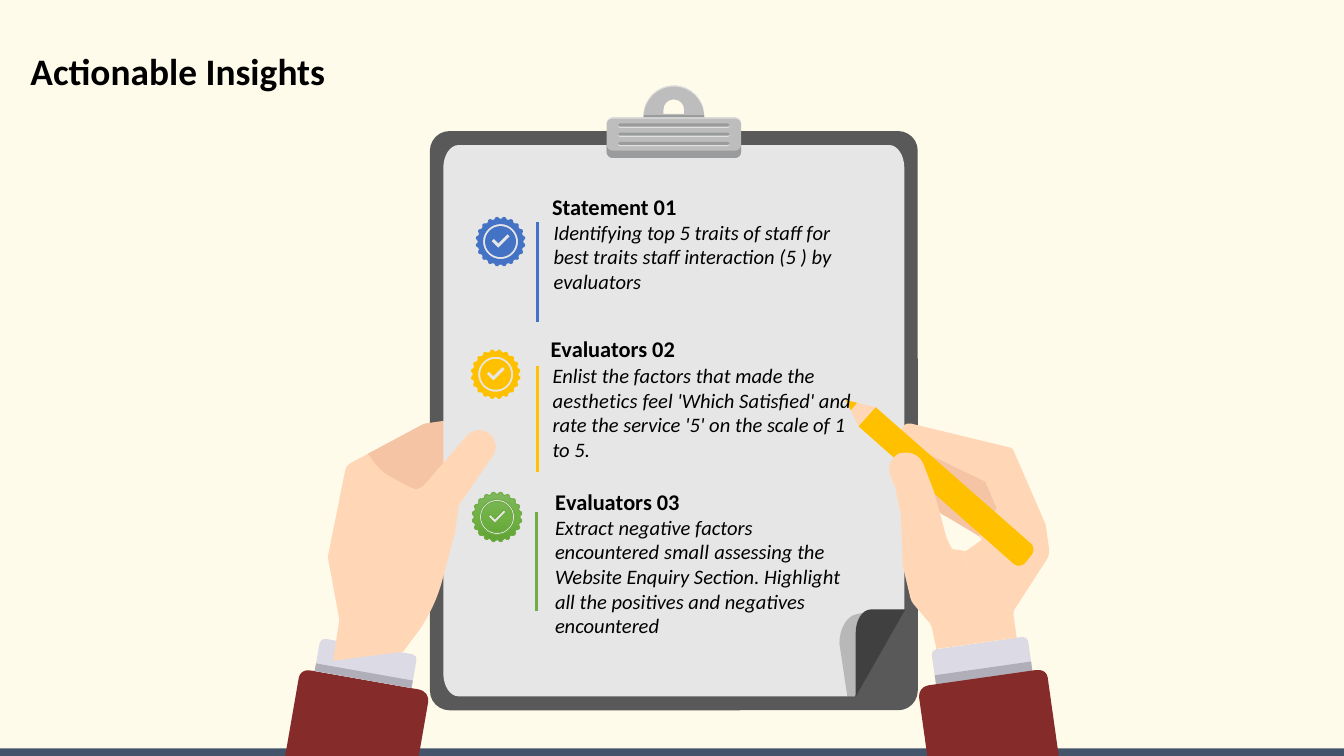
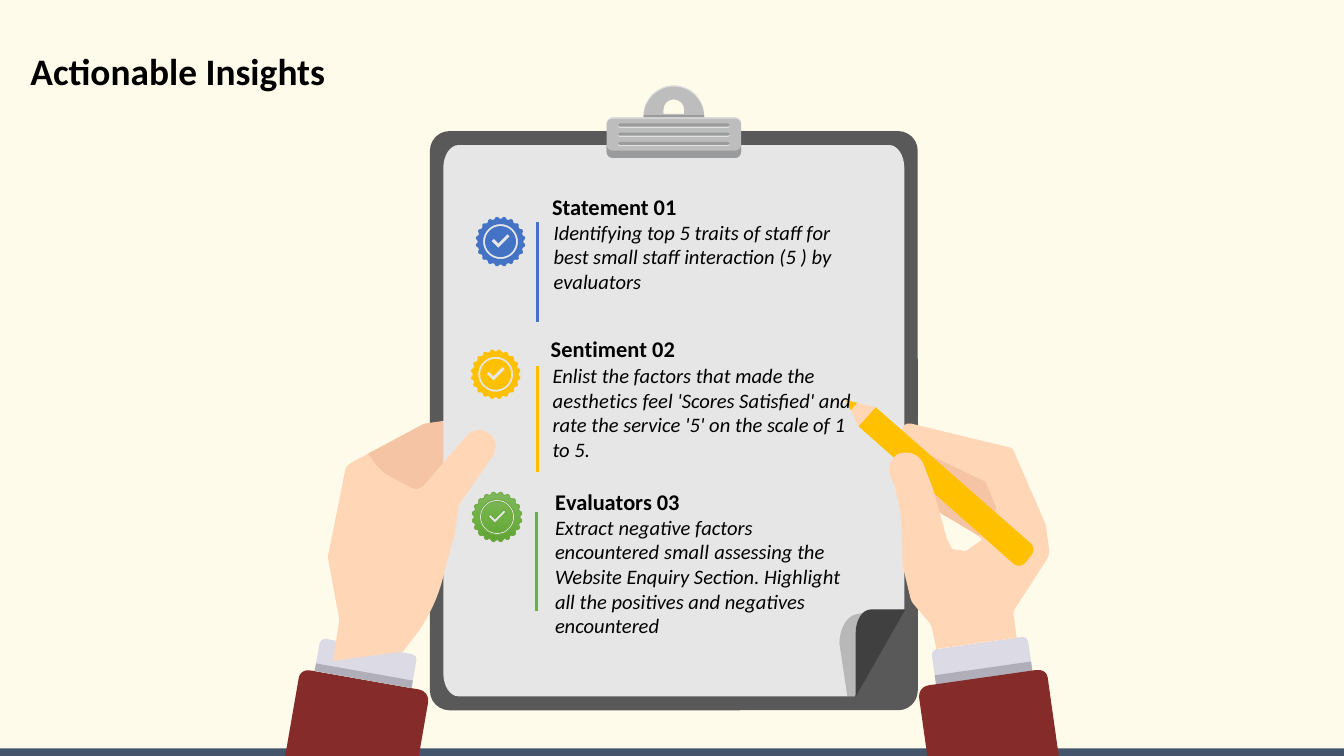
best traits: traits -> small
Evaluators at (599, 350): Evaluators -> Sentiment
Which: Which -> Scores
